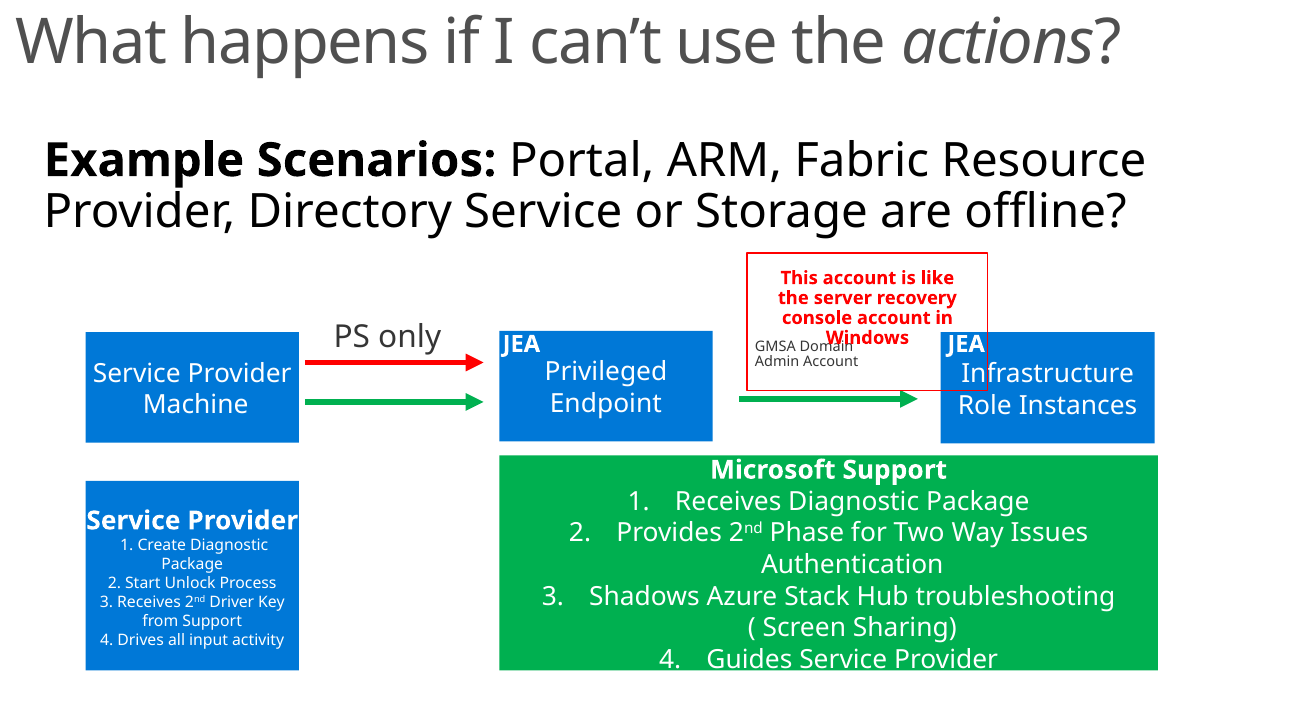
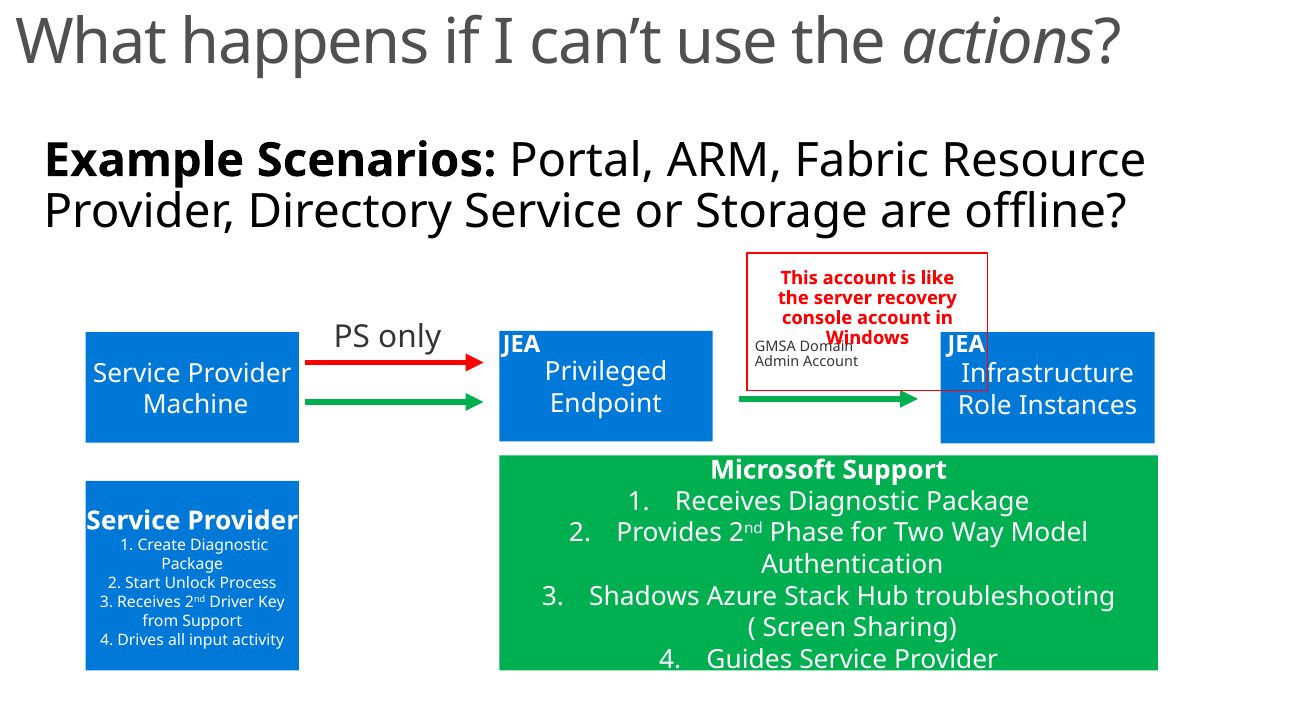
Issues: Issues -> Model
